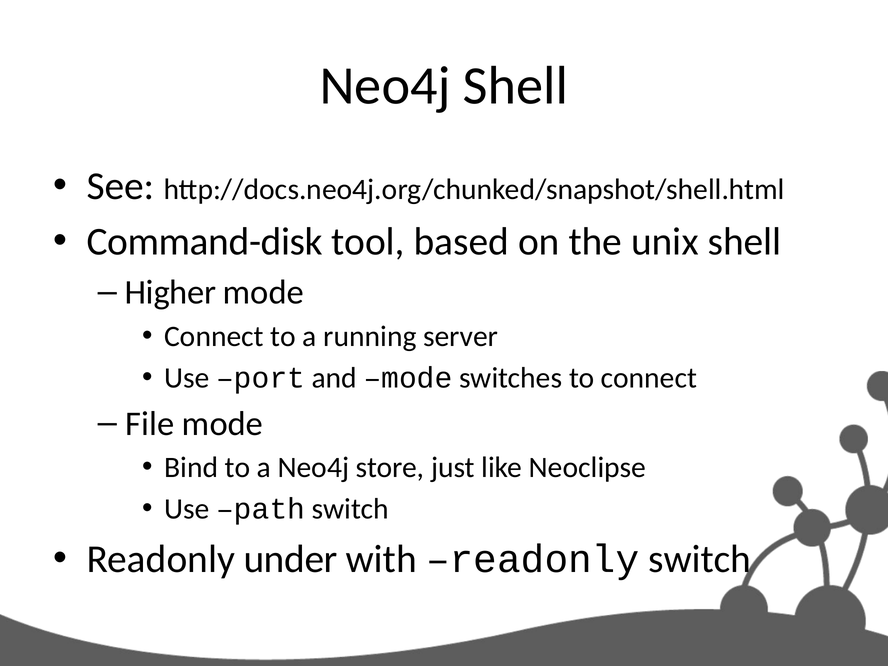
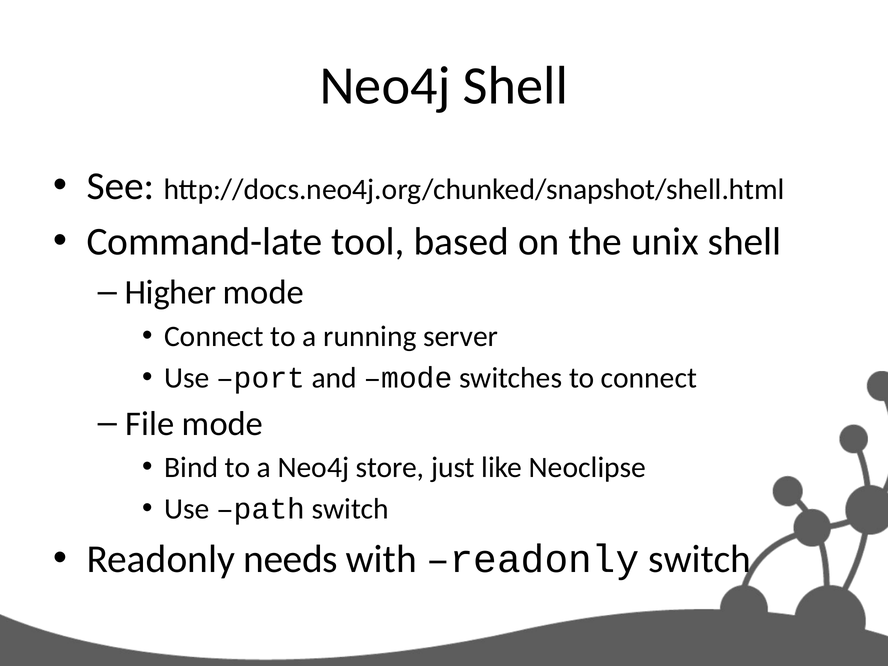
Command-disk: Command-disk -> Command-late
under: under -> needs
